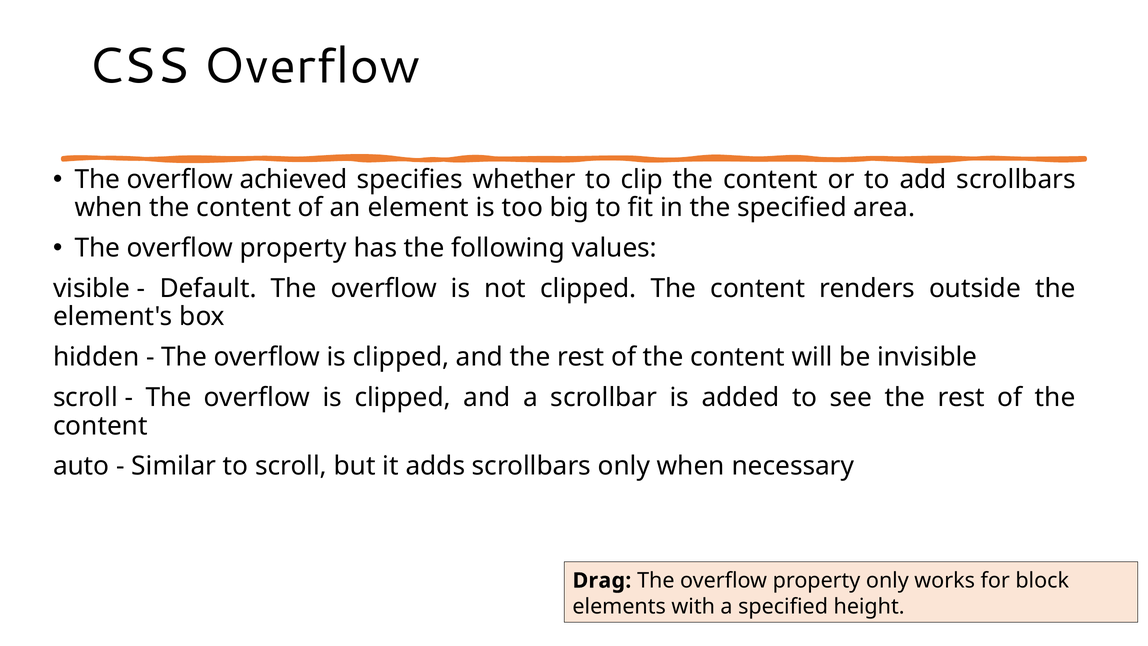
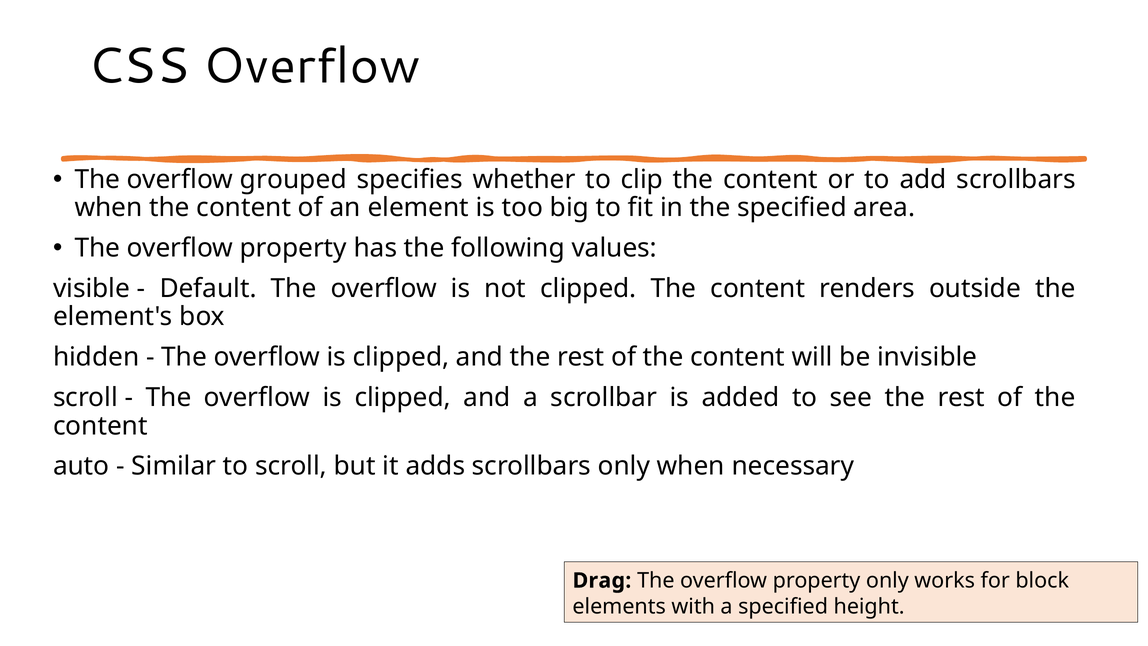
achieved: achieved -> grouped
